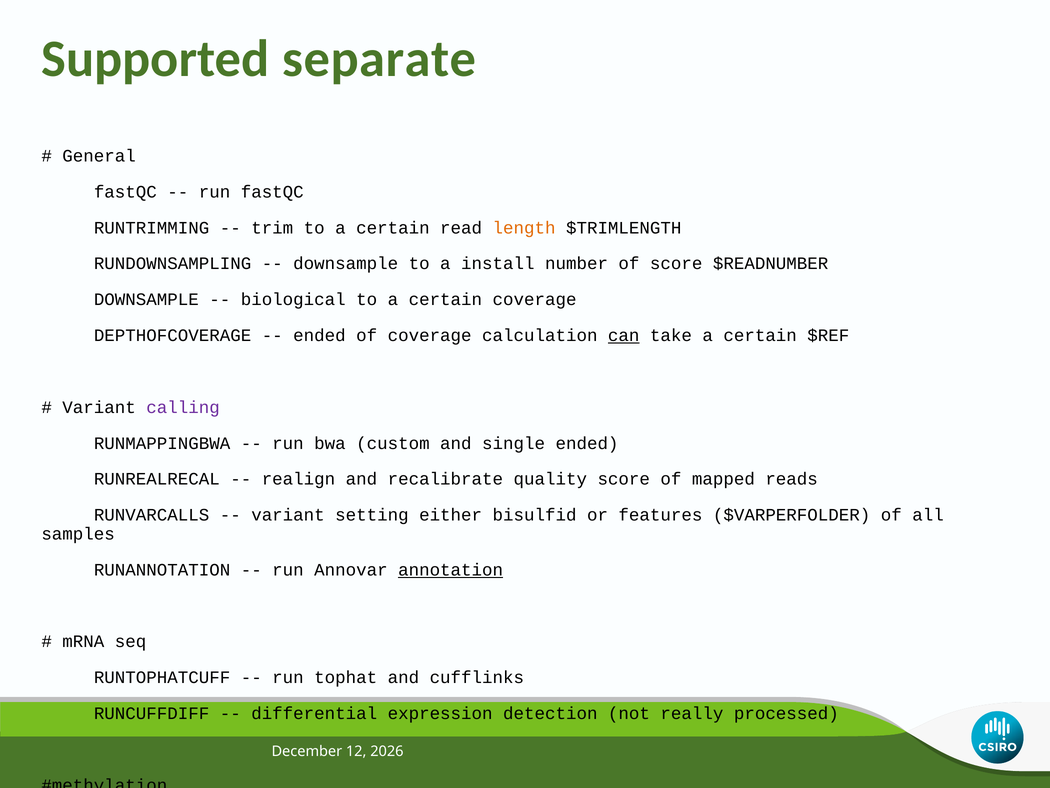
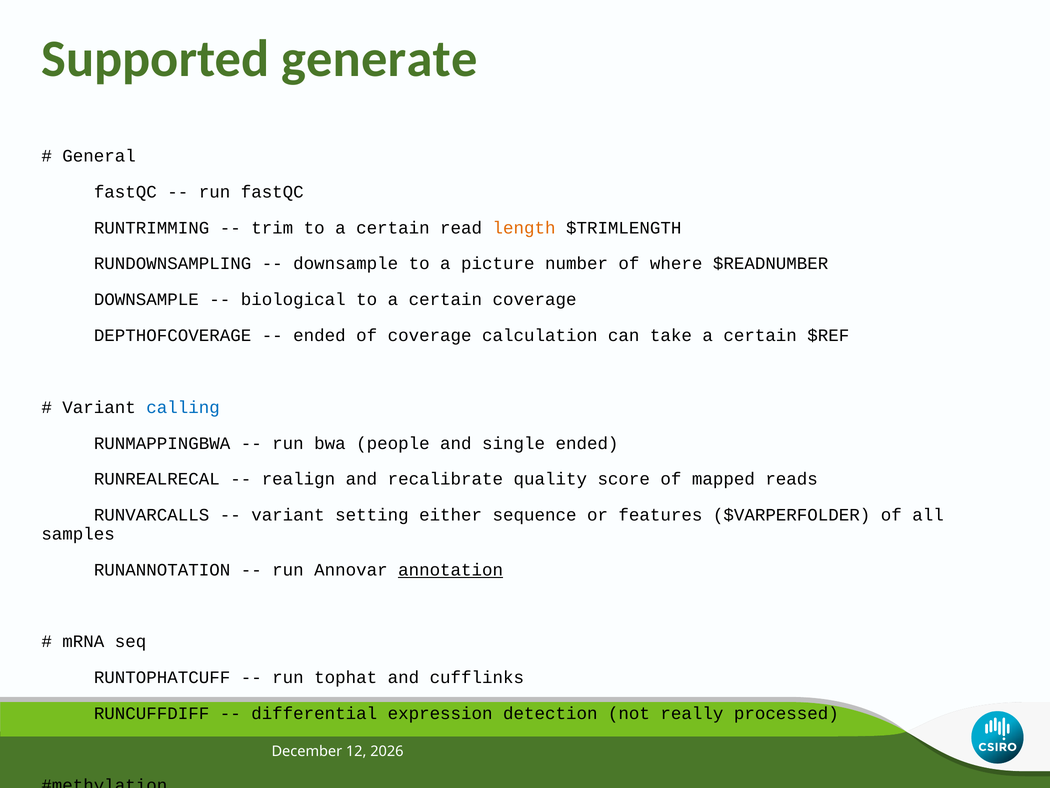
separate: separate -> generate
install: install -> picture
of score: score -> where
can underline: present -> none
calling colour: purple -> blue
custom: custom -> people
either bisulfid: bisulfid -> sequence
